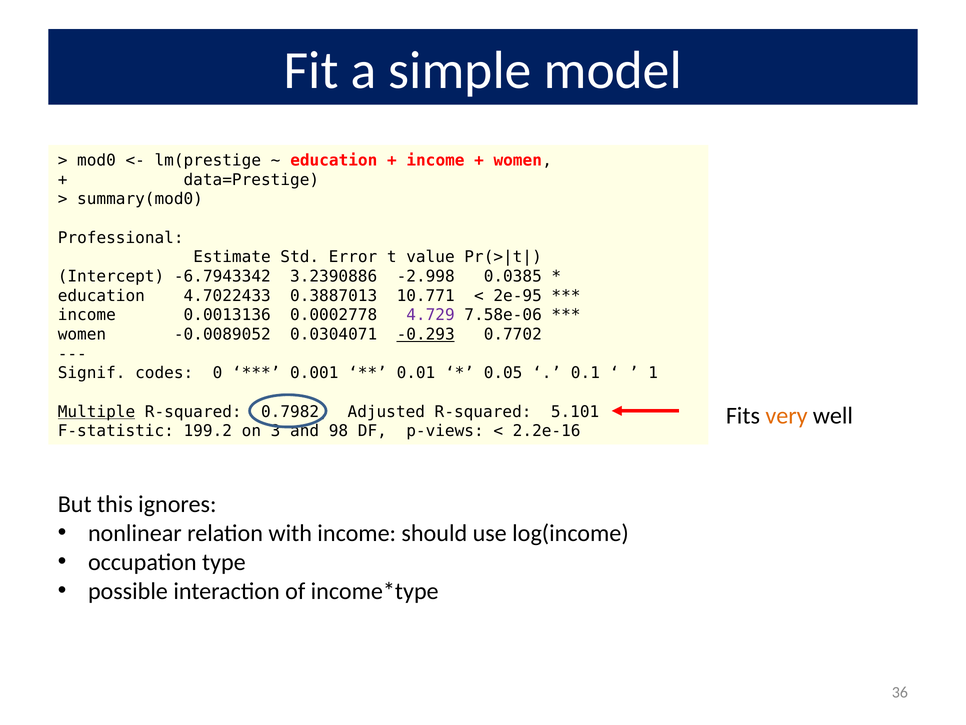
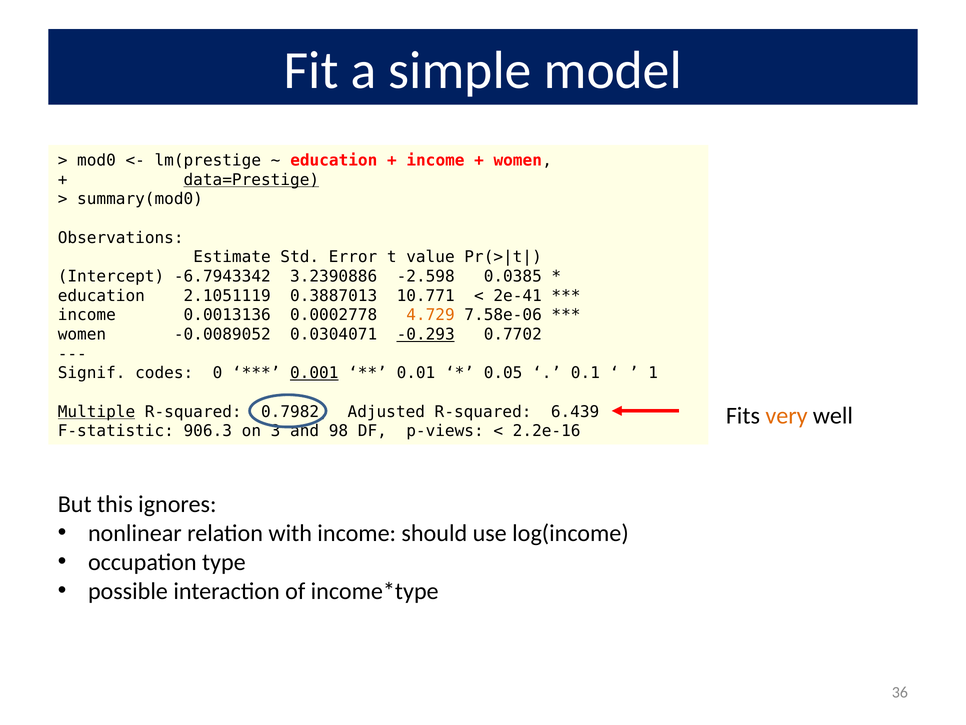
data=Prestige underline: none -> present
Professional: Professional -> Observations
-2.998: -2.998 -> -2.598
4.7022433: 4.7022433 -> 2.1051119
2e-95: 2e-95 -> 2e-41
4.729 colour: purple -> orange
0.001 underline: none -> present
5.101: 5.101 -> 6.439
199.2: 199.2 -> 906.3
